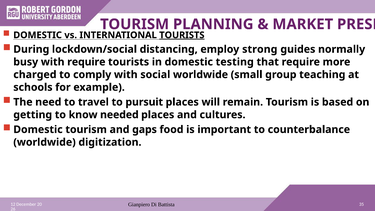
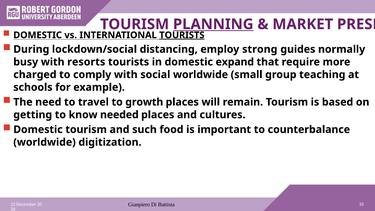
PLANNING underline: none -> present
with require: require -> resorts
testing: testing -> expand
pursuit: pursuit -> growth
gaps: gaps -> such
